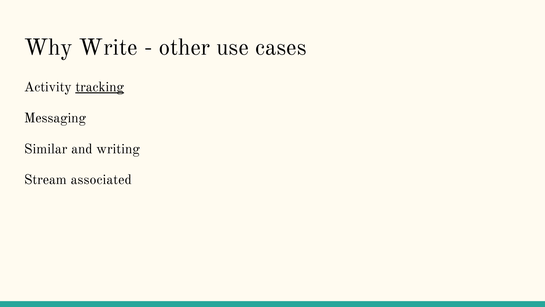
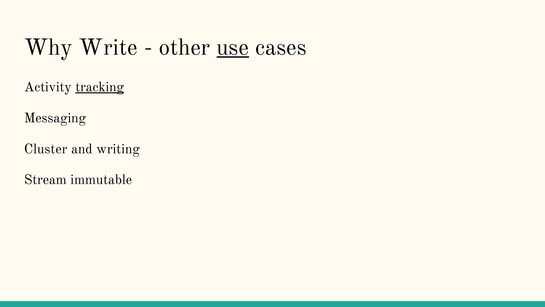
use underline: none -> present
Similar: Similar -> Cluster
associated: associated -> immutable
